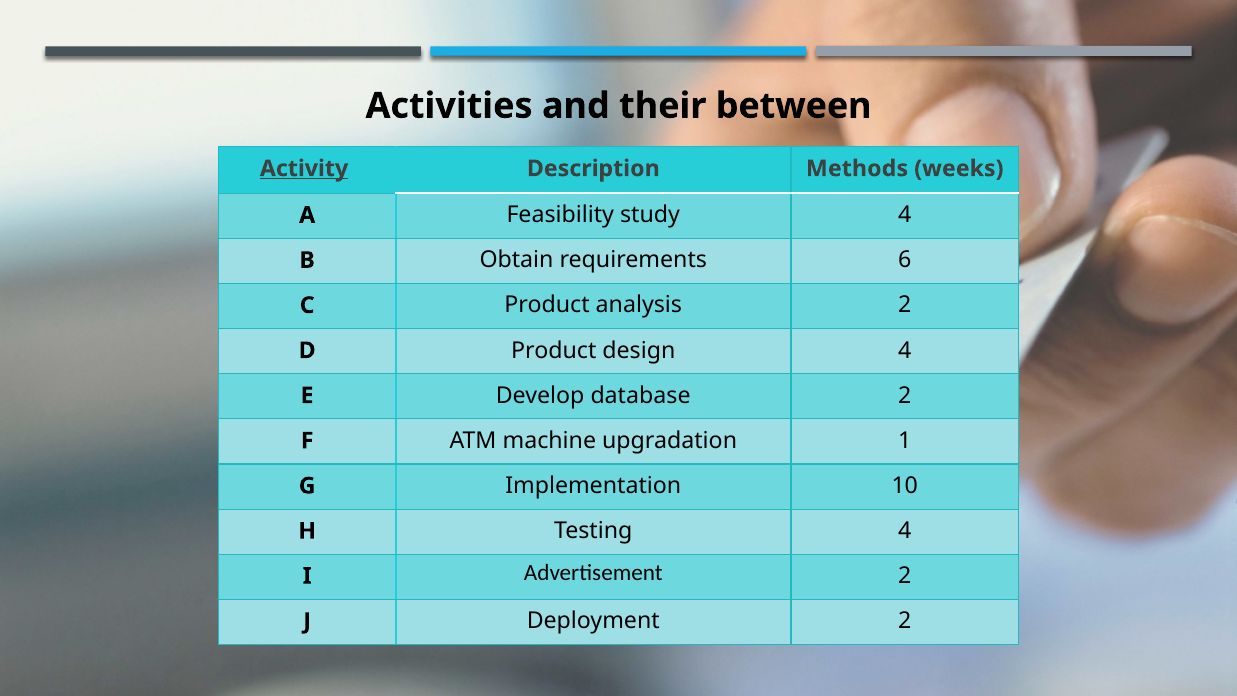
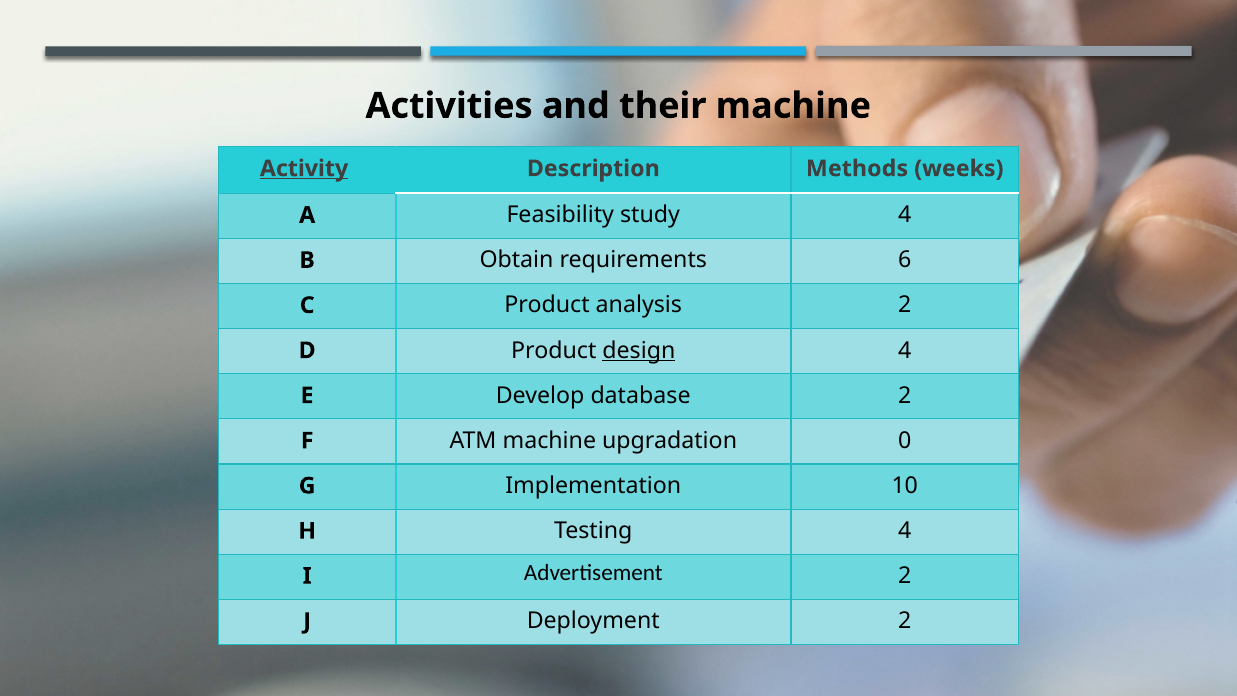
their between: between -> machine
design underline: none -> present
1: 1 -> 0
